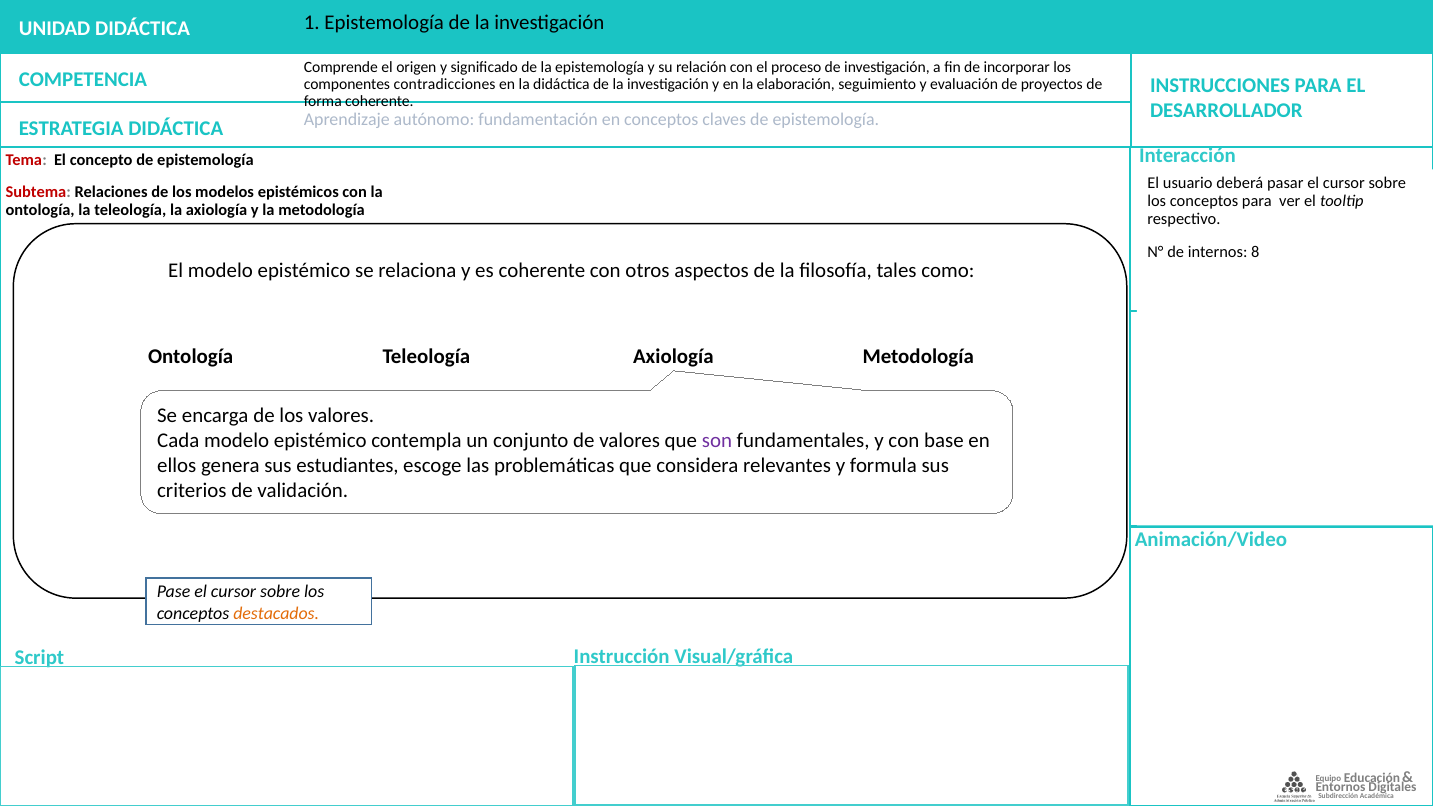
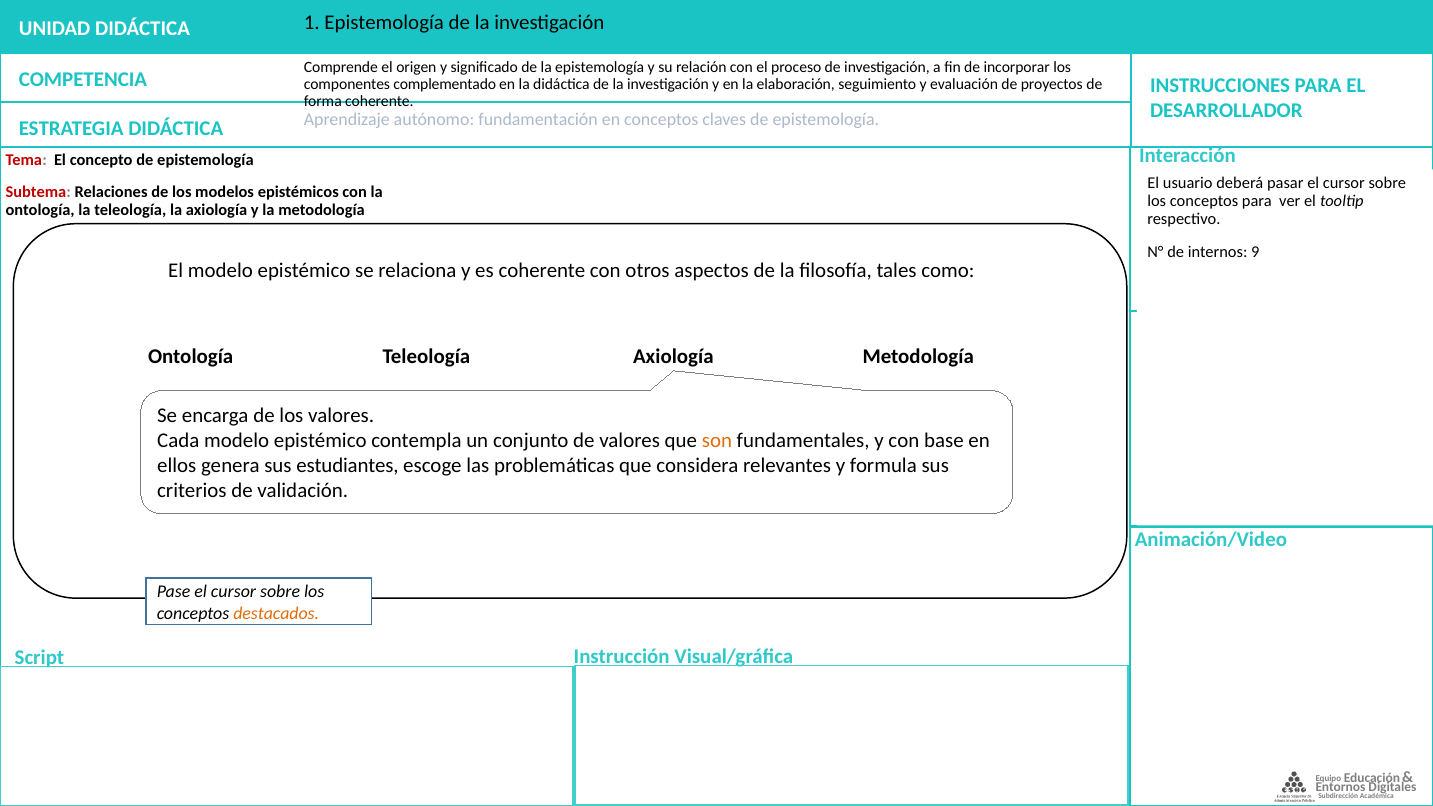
contradicciones: contradicciones -> complementado
8: 8 -> 9
son colour: purple -> orange
